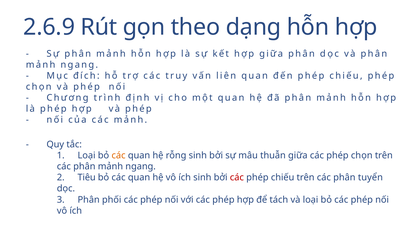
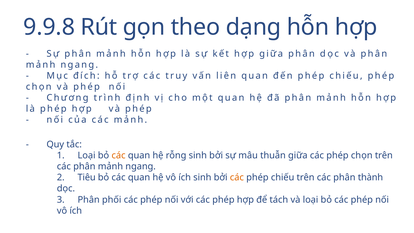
2.6.9: 2.6.9 -> 9.9.8
các at (237, 177) colour: red -> orange
tuyển: tuyển -> thành
